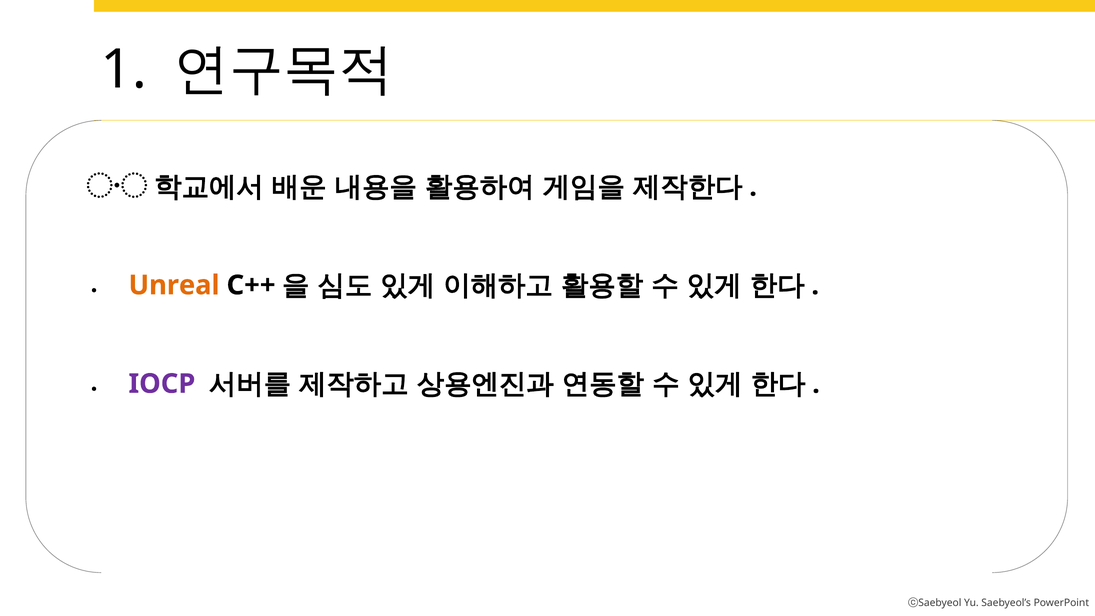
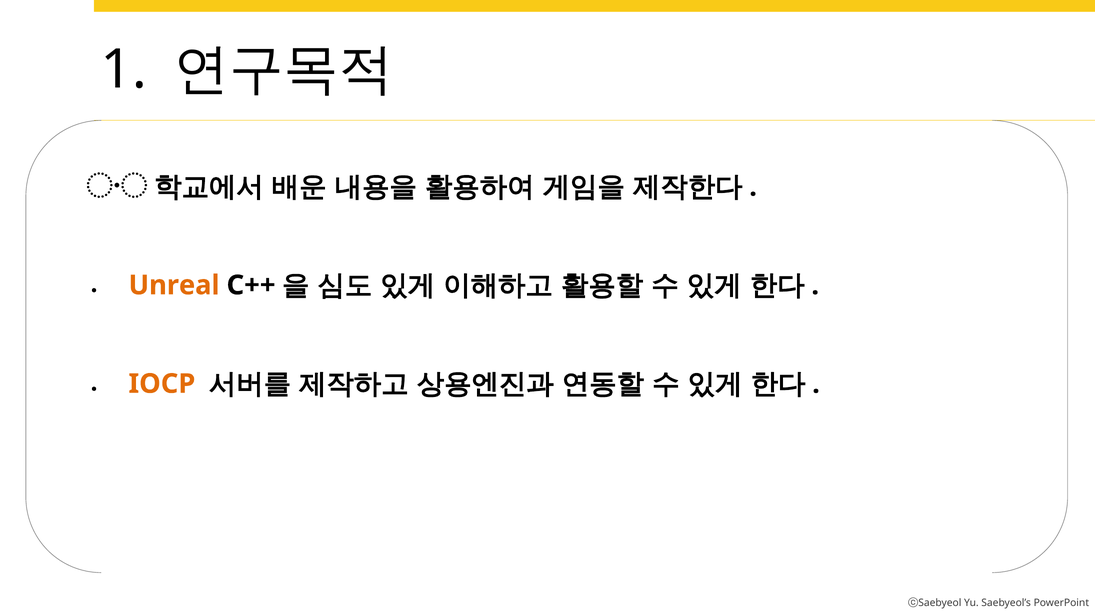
IOCP colour: purple -> orange
